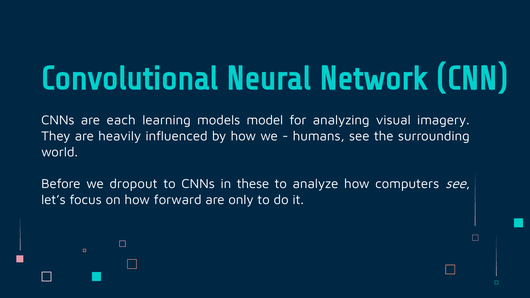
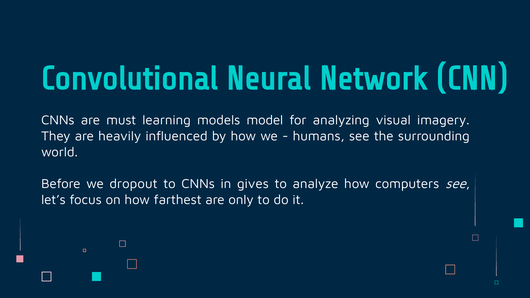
each: each -> must
these: these -> gives
forward: forward -> farthest
